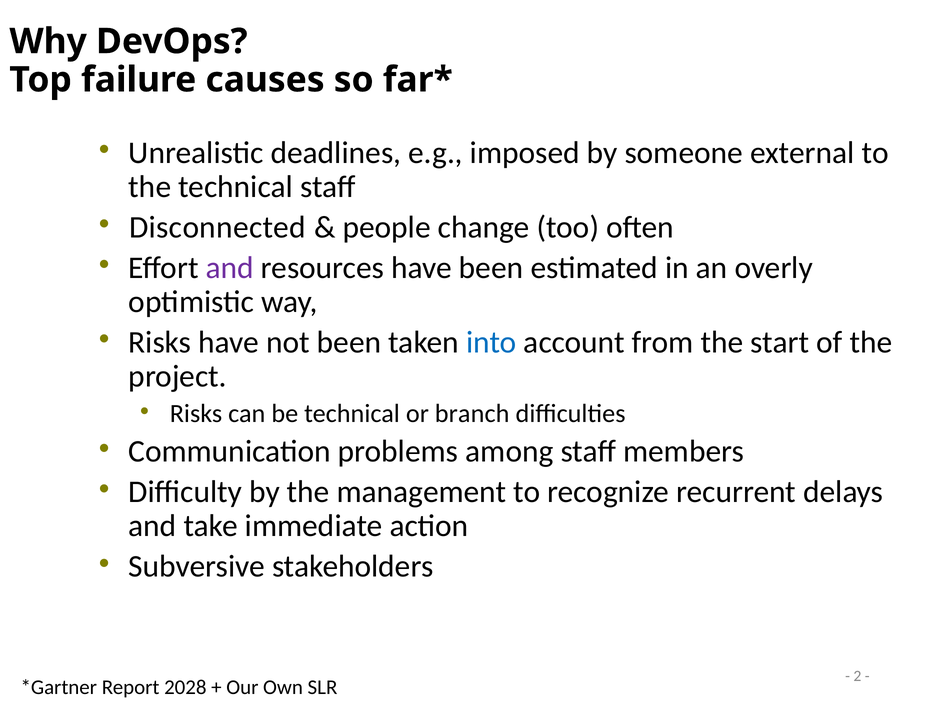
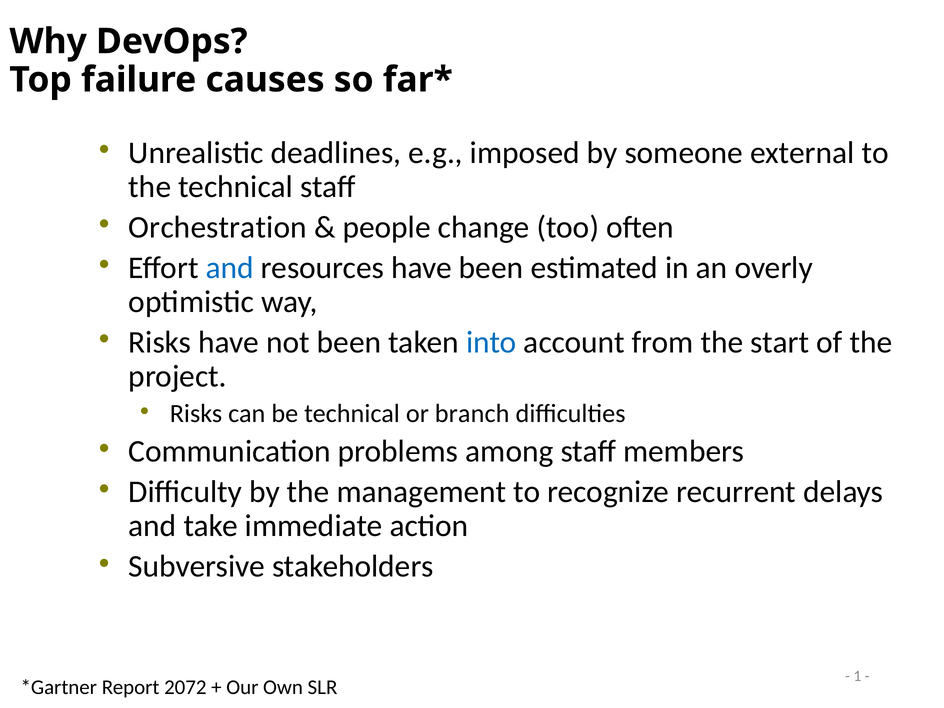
Disconnected: Disconnected -> Orchestration
and at (230, 268) colour: purple -> blue
2: 2 -> 1
2028: 2028 -> 2072
